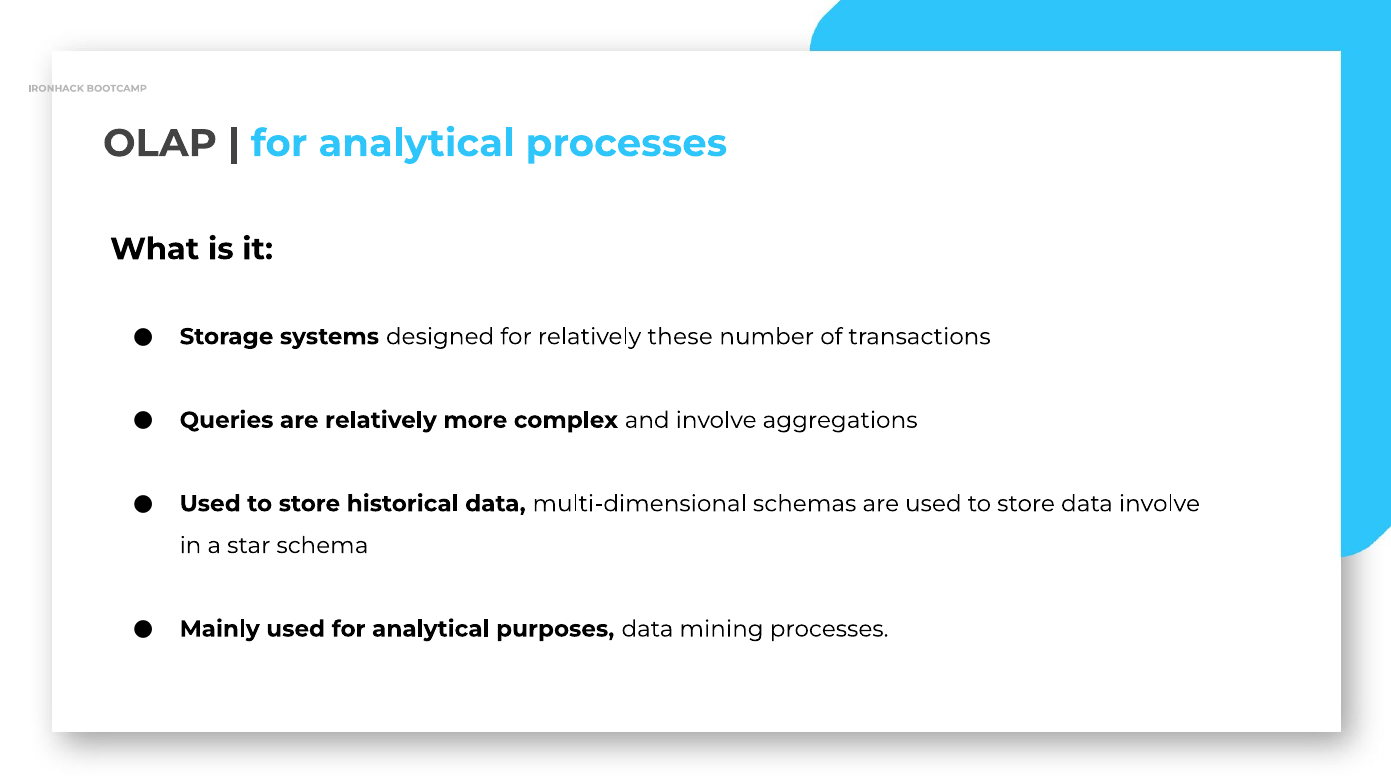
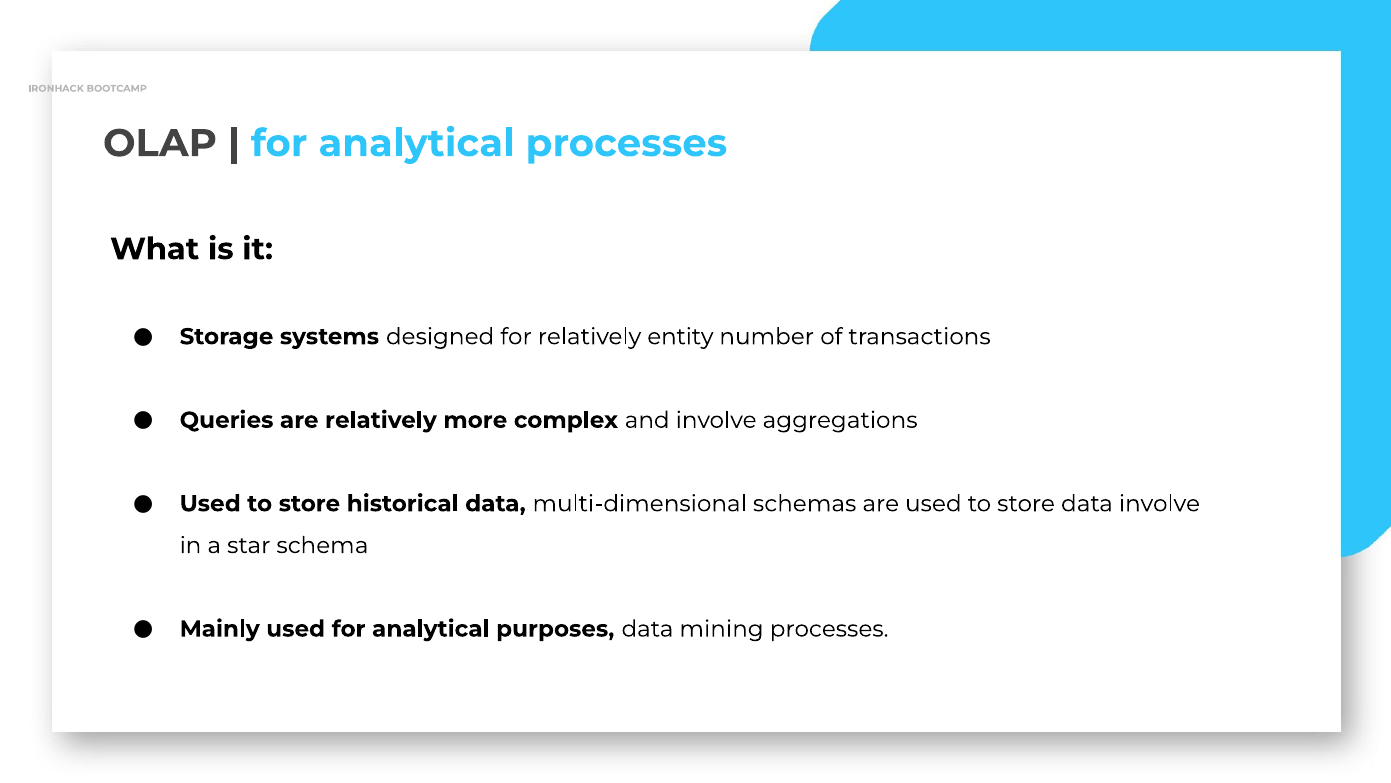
these: these -> entity
